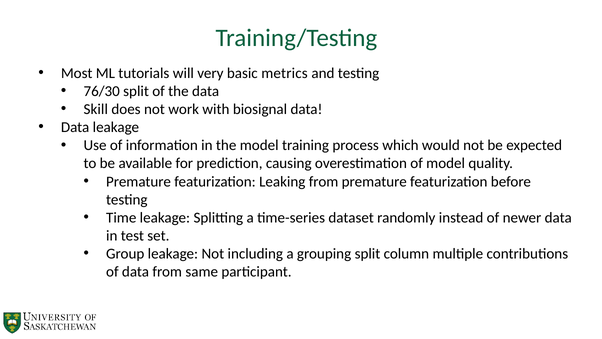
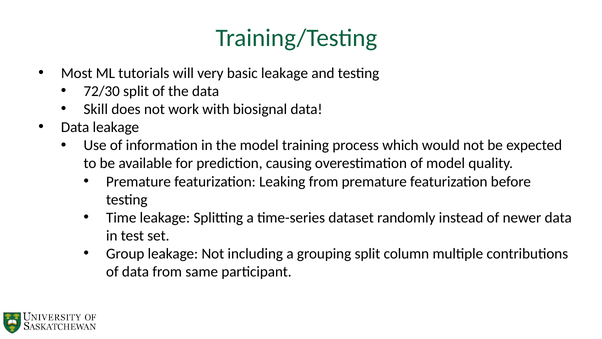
basic metrics: metrics -> leakage
76/30: 76/30 -> 72/30
